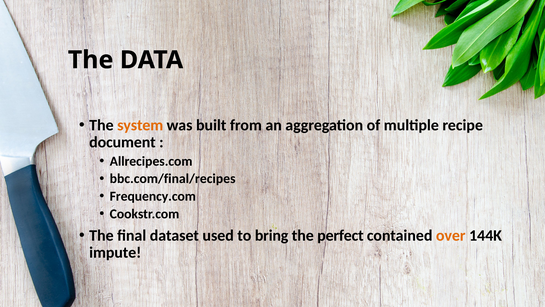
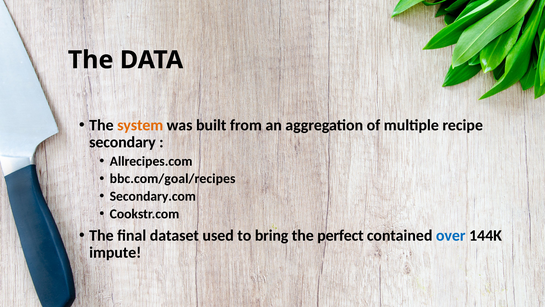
document: document -> secondary
bbc.com/final/recipes: bbc.com/final/recipes -> bbc.com/goal/recipes
Frequency.com: Frequency.com -> Secondary.com
over colour: orange -> blue
